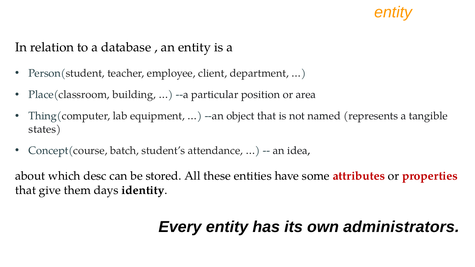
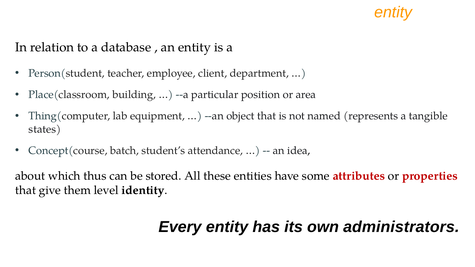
desc: desc -> thus
days: days -> level
